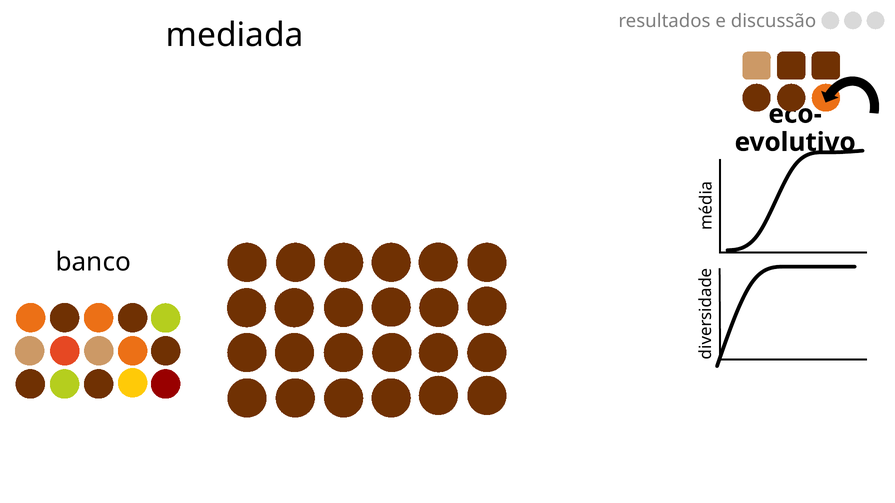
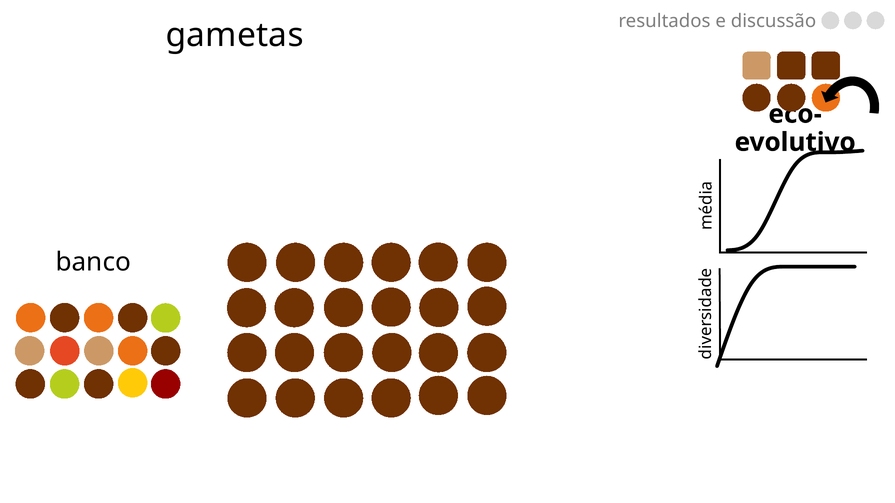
mediada: mediada -> gametas
